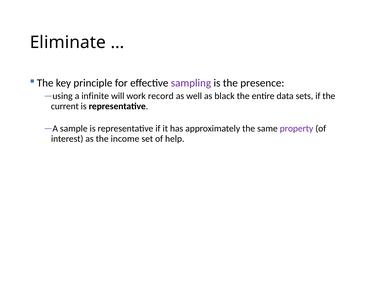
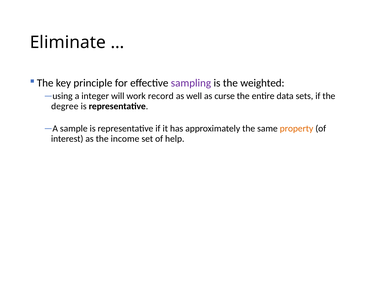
presence: presence -> weighted
infinite: infinite -> integer
black: black -> curse
current: current -> degree
property colour: purple -> orange
